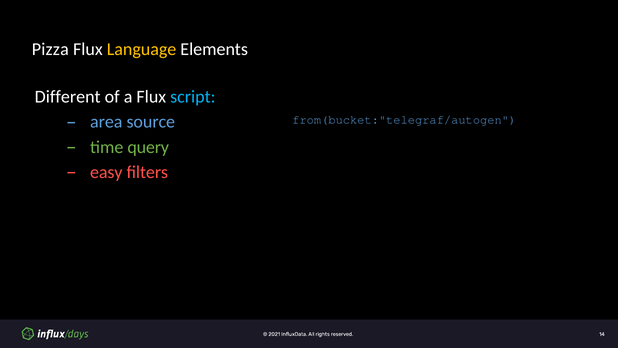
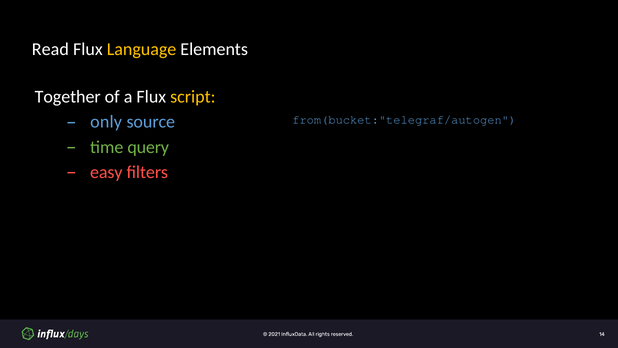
Pizza: Pizza -> Read
Different: Different -> Together
script colour: light blue -> yellow
area: area -> only
